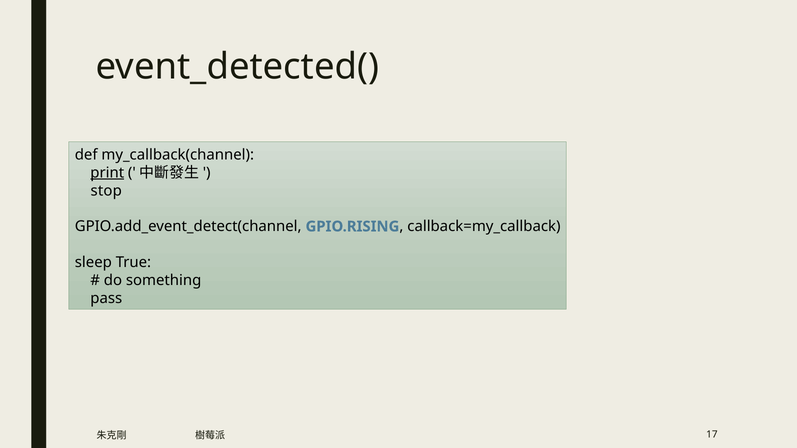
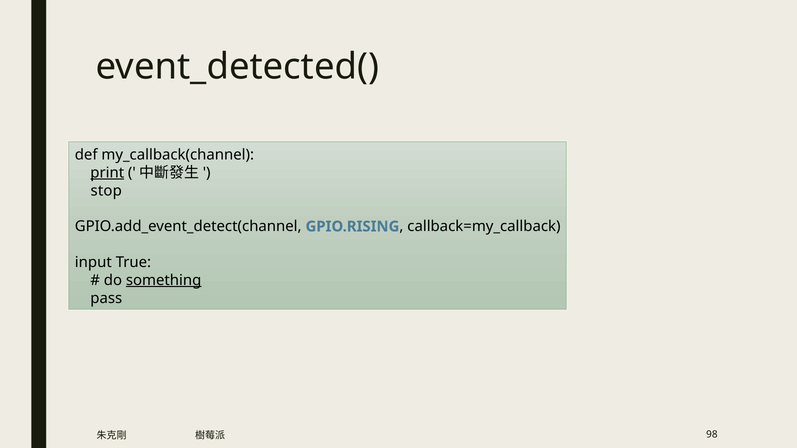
sleep: sleep -> input
something underline: none -> present
17: 17 -> 98
